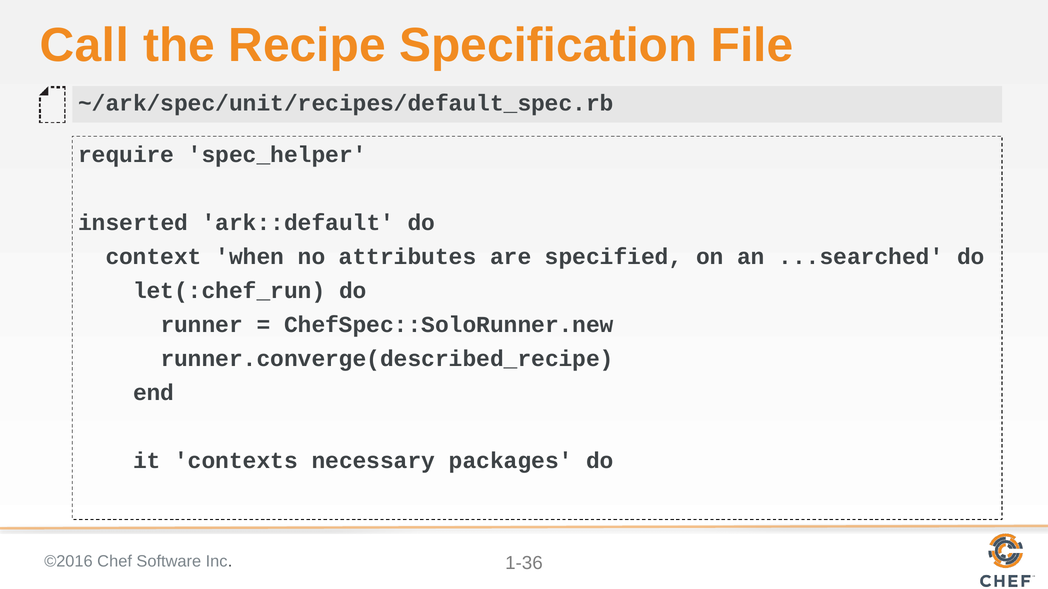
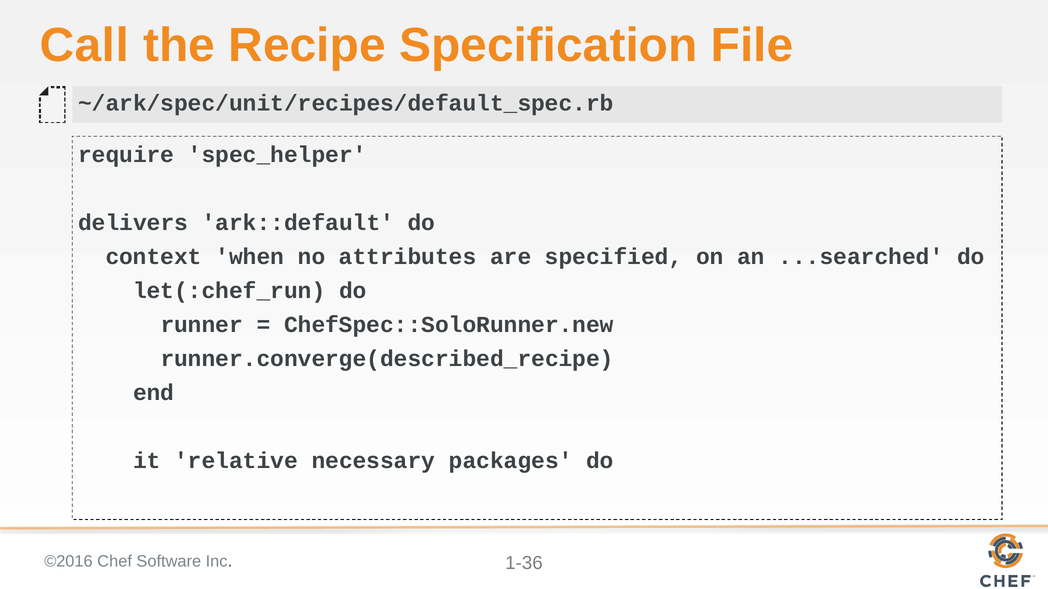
inserted: inserted -> delivers
contexts: contexts -> relative
